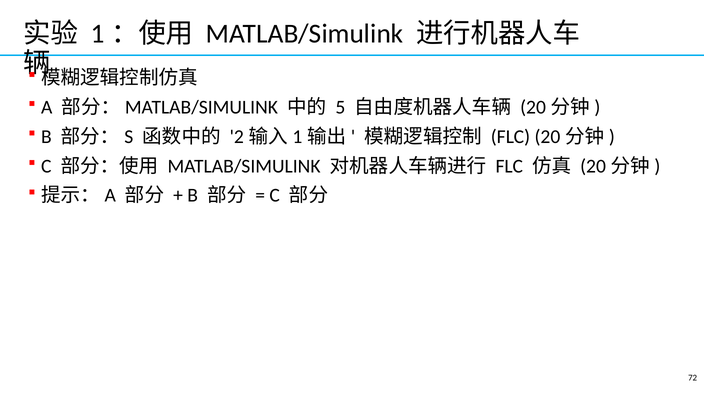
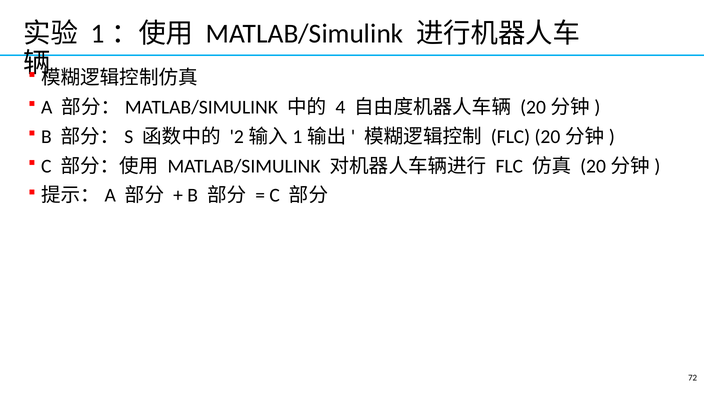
5: 5 -> 4
